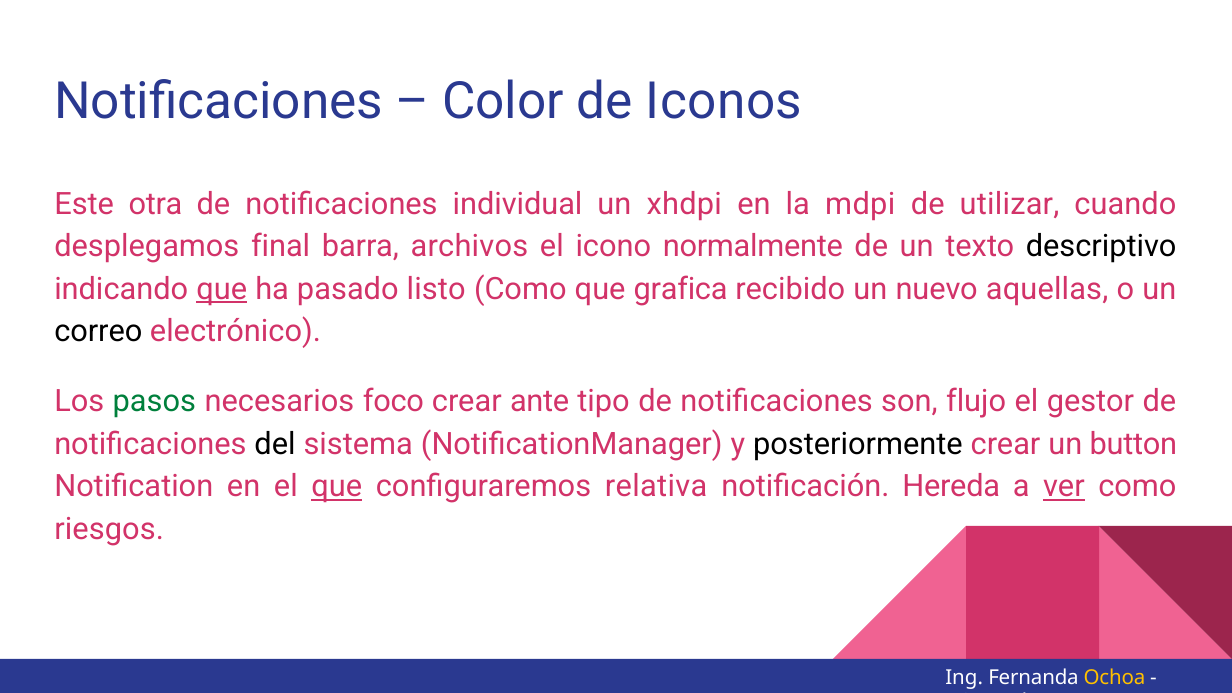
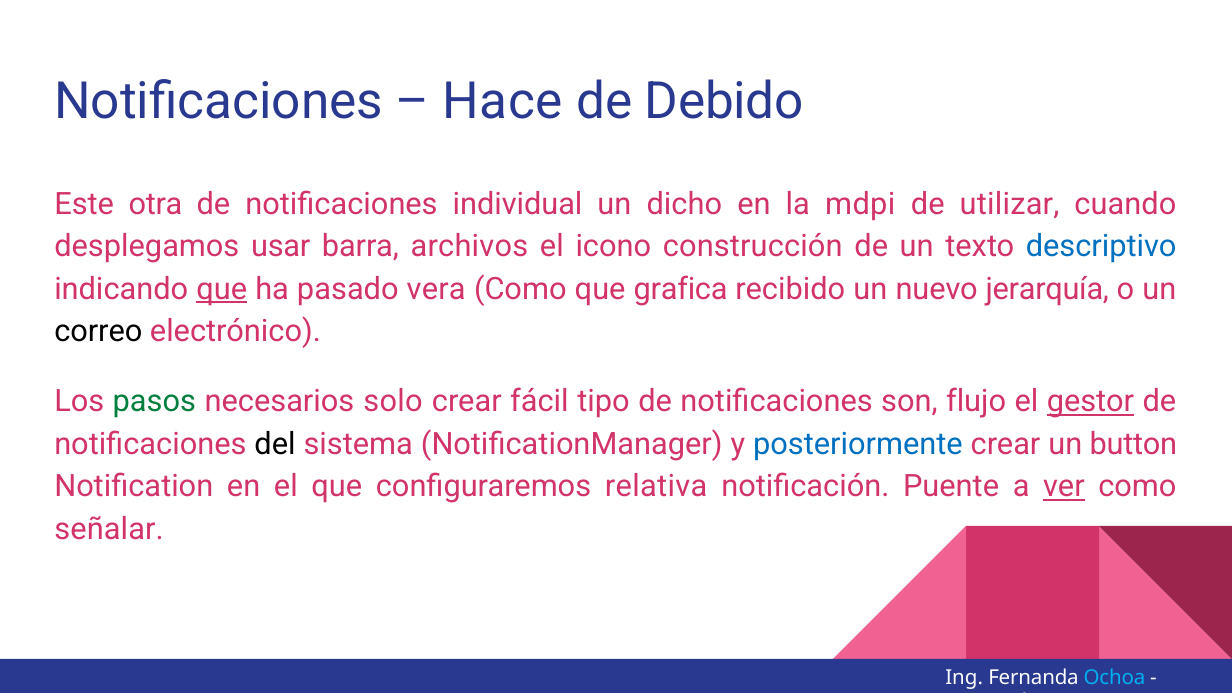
Color: Color -> Hace
Iconos: Iconos -> Debido
xhdpi: xhdpi -> dicho
final: final -> usar
normalmente: normalmente -> construcción
descriptivo colour: black -> blue
listo: listo -> vera
aquellas: aquellas -> jerarquía
foco: foco -> solo
ante: ante -> fácil
gestor underline: none -> present
posteriormente colour: black -> blue
que at (337, 486) underline: present -> none
Hereda: Hereda -> Puente
riesgos: riesgos -> señalar
Ochoa colour: yellow -> light blue
